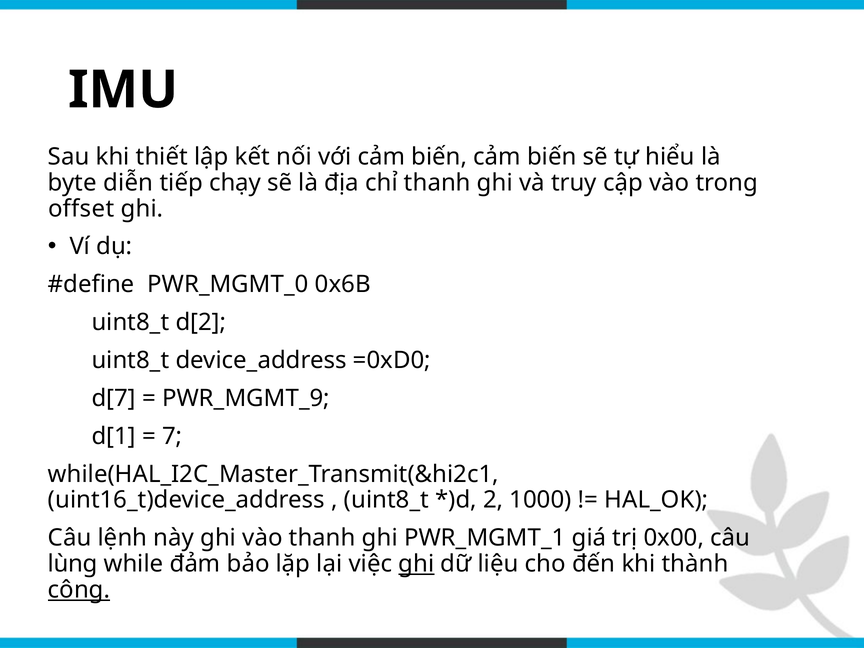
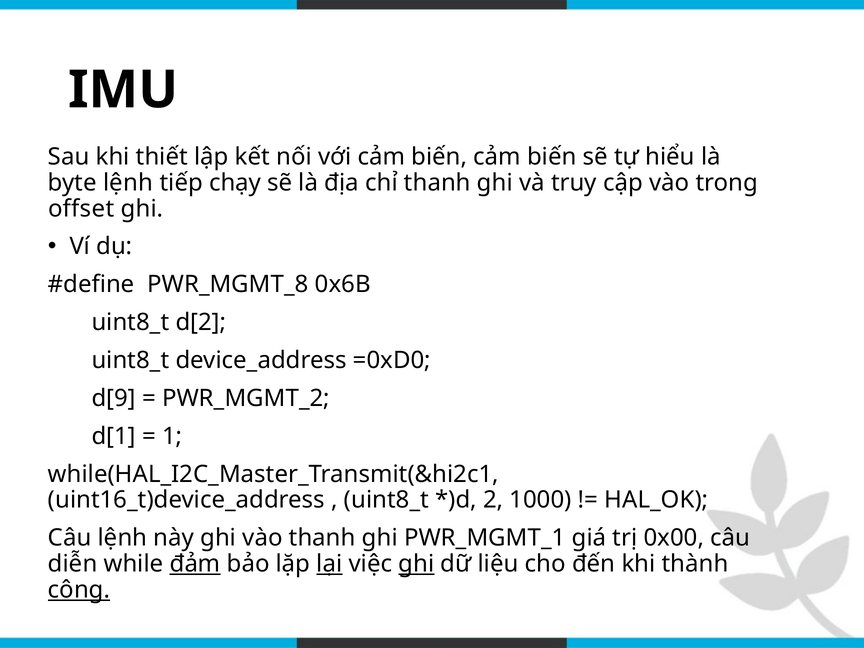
byte diễn: diễn -> lệnh
PWR_MGMT_0: PWR_MGMT_0 -> PWR_MGMT_8
d[7: d[7 -> d[9
PWR_MGMT_9: PWR_MGMT_9 -> PWR_MGMT_2
7: 7 -> 1
lùng: lùng -> diễn
đảm underline: none -> present
lại underline: none -> present
